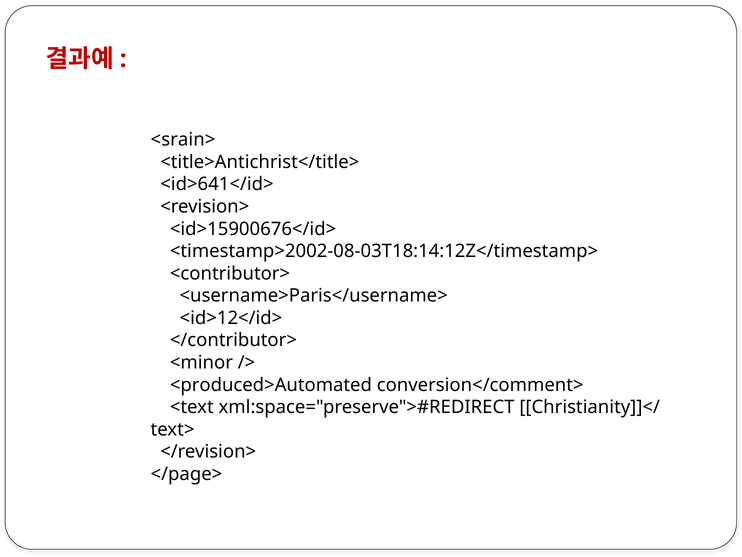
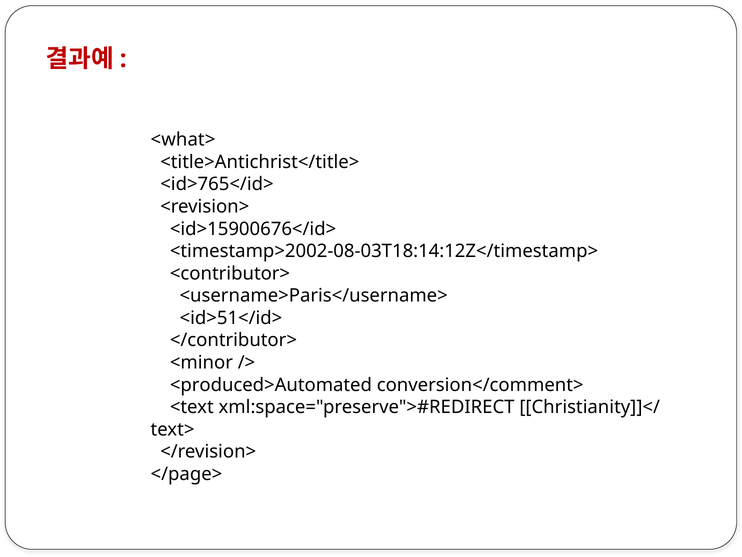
<srain>: <srain> -> <what>
<id>641</id>: <id>641</id> -> <id>765</id>
<id>12</id>: <id>12</id> -> <id>51</id>
